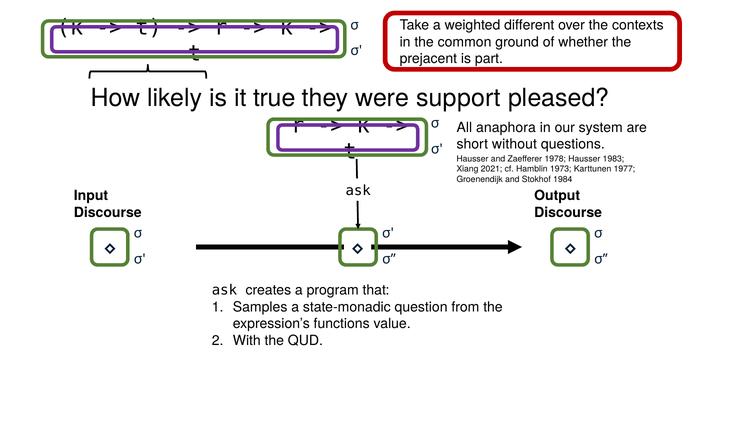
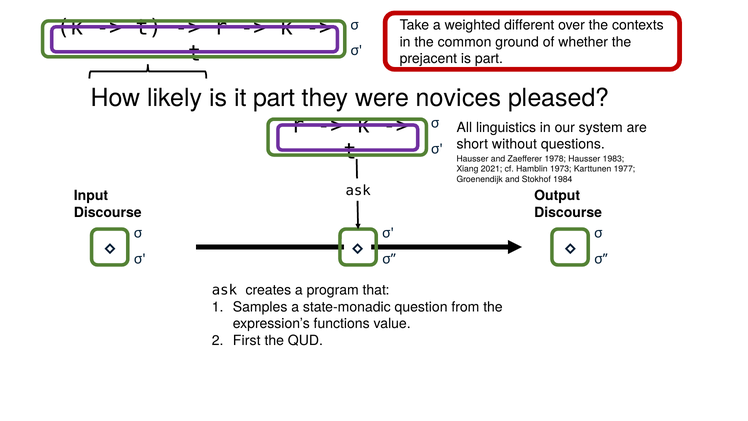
it true: true -> part
support: support -> novices
anaphora: anaphora -> linguistics
With: With -> First
